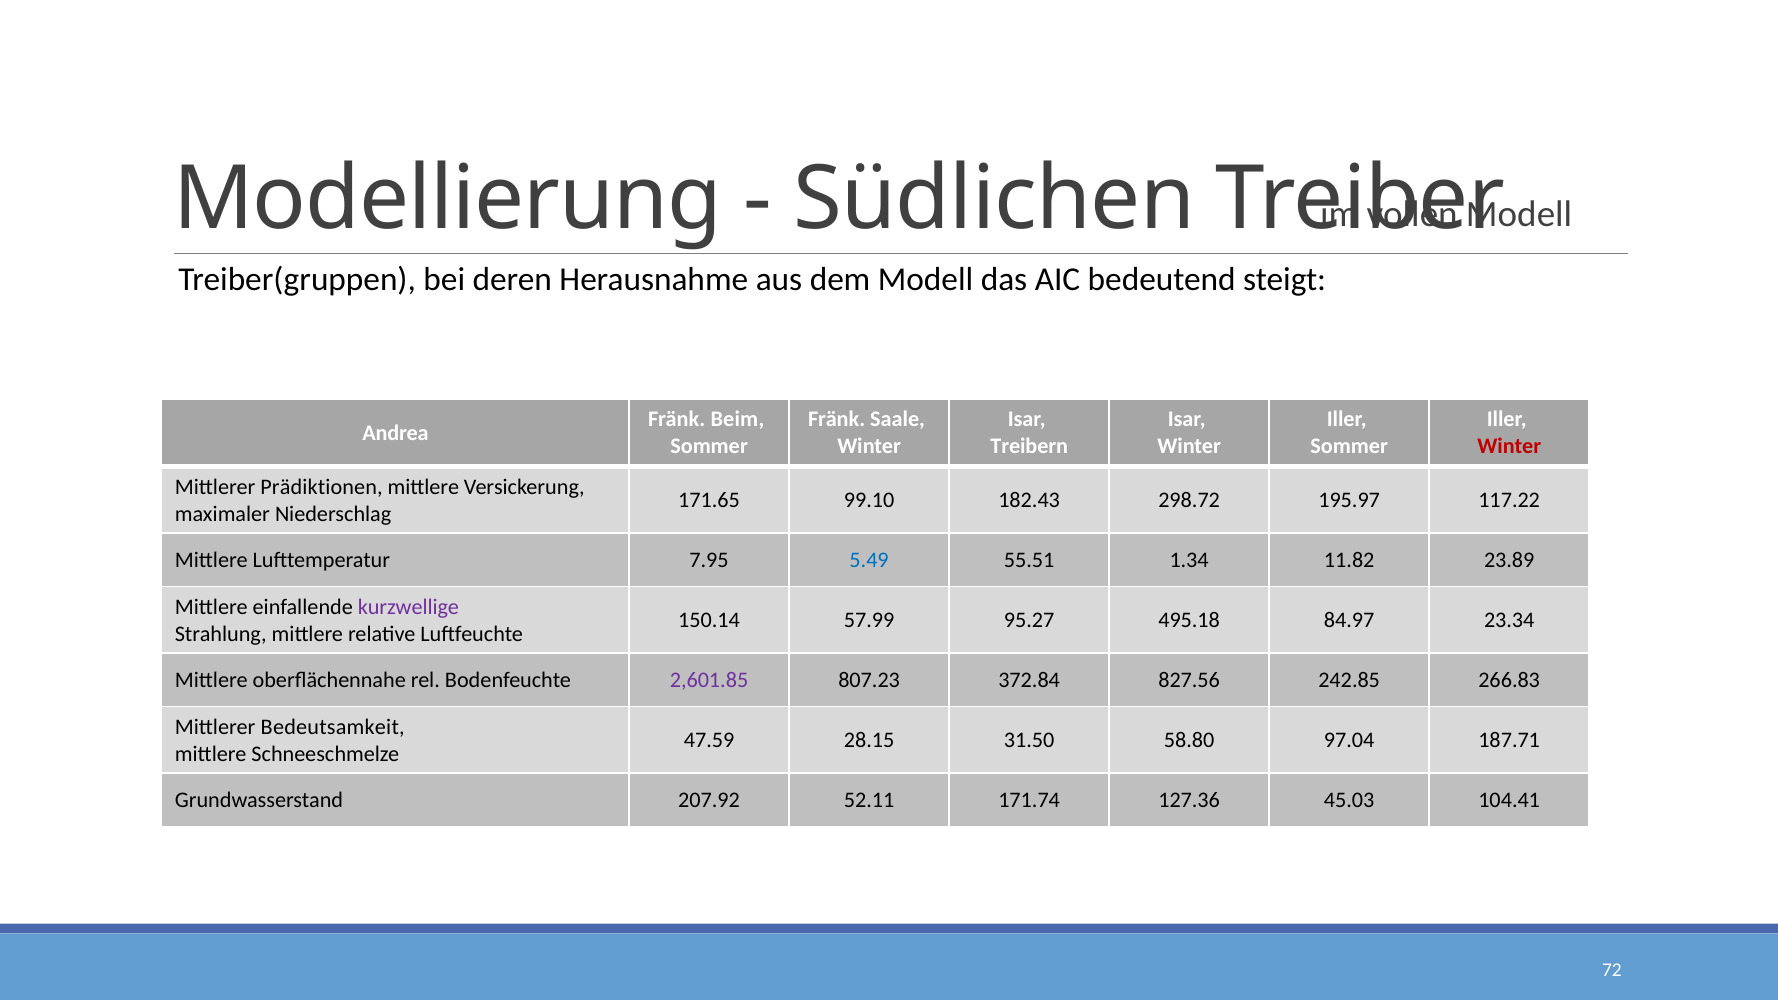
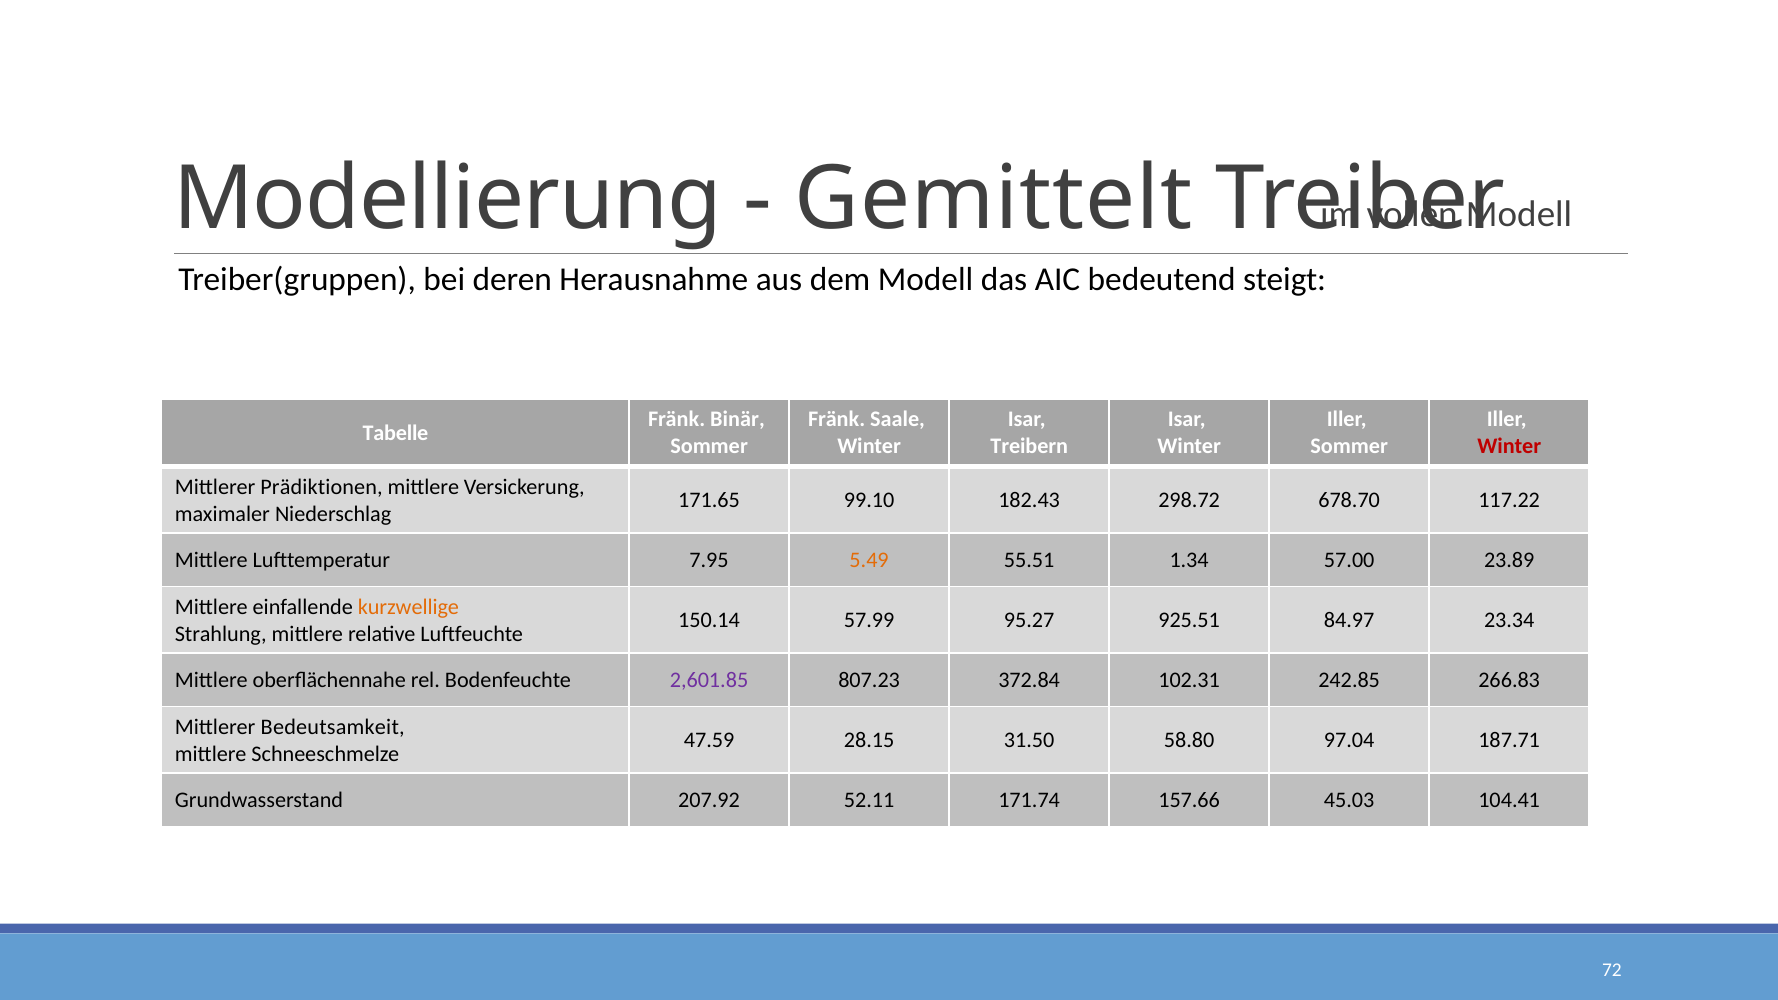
Südlichen: Südlichen -> Gemittelt
Beim: Beim -> Binär
Andrea​: Andrea​ -> Tabelle​
195.97: 195.97 -> 678.70
5.49 colour: blue -> orange
11.82: 11.82 -> 57.00
kurzwellige colour: purple -> orange
495.18: 495.18 -> 925.51
827.56: 827.56 -> 102.31
127.36: 127.36 -> 157.66
